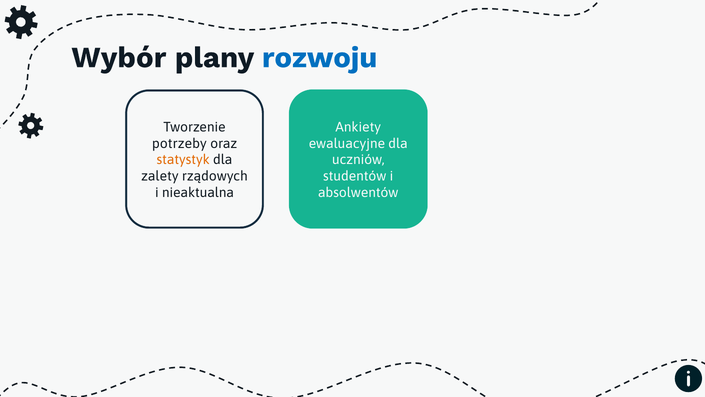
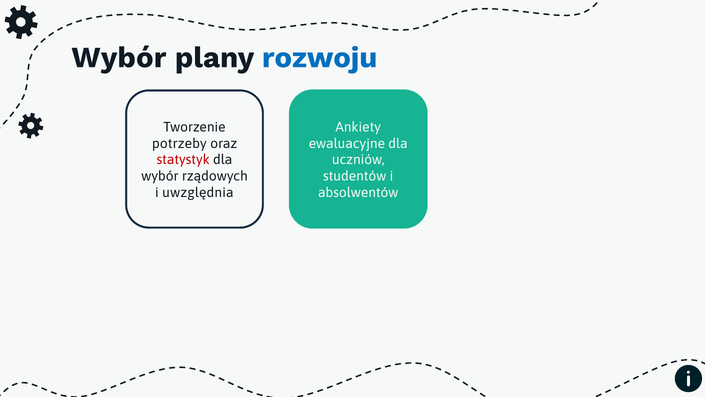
statystyk colour: orange -> red
zalety at (160, 176): zalety -> wybór
nieaktualna: nieaktualna -> uwzględnia
